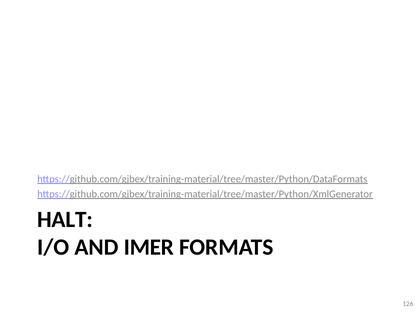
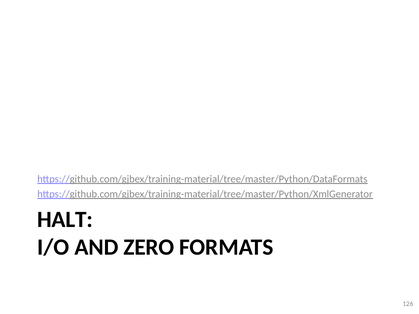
IMER: IMER -> ZERO
